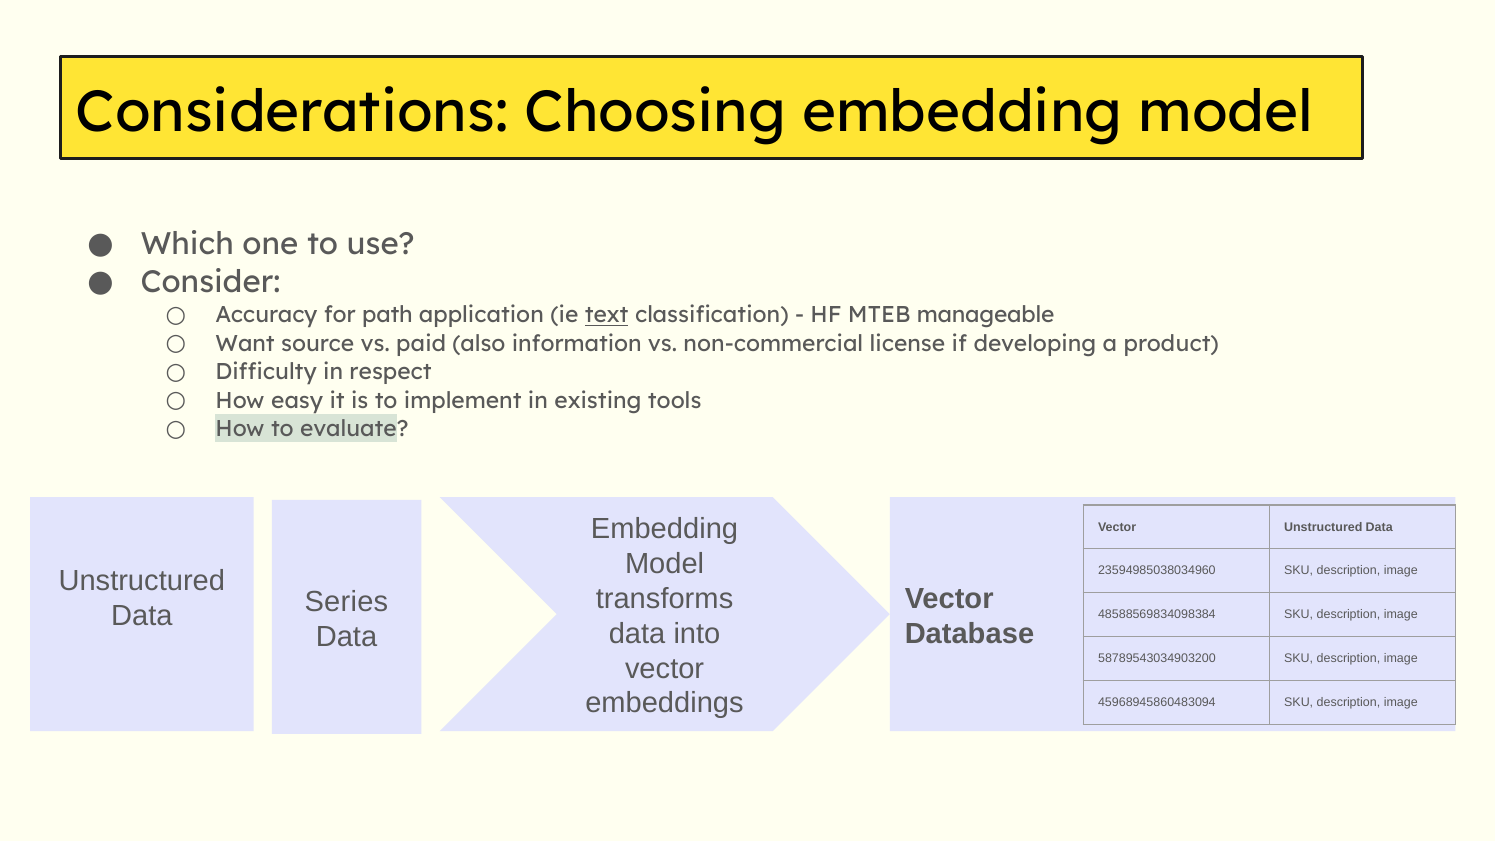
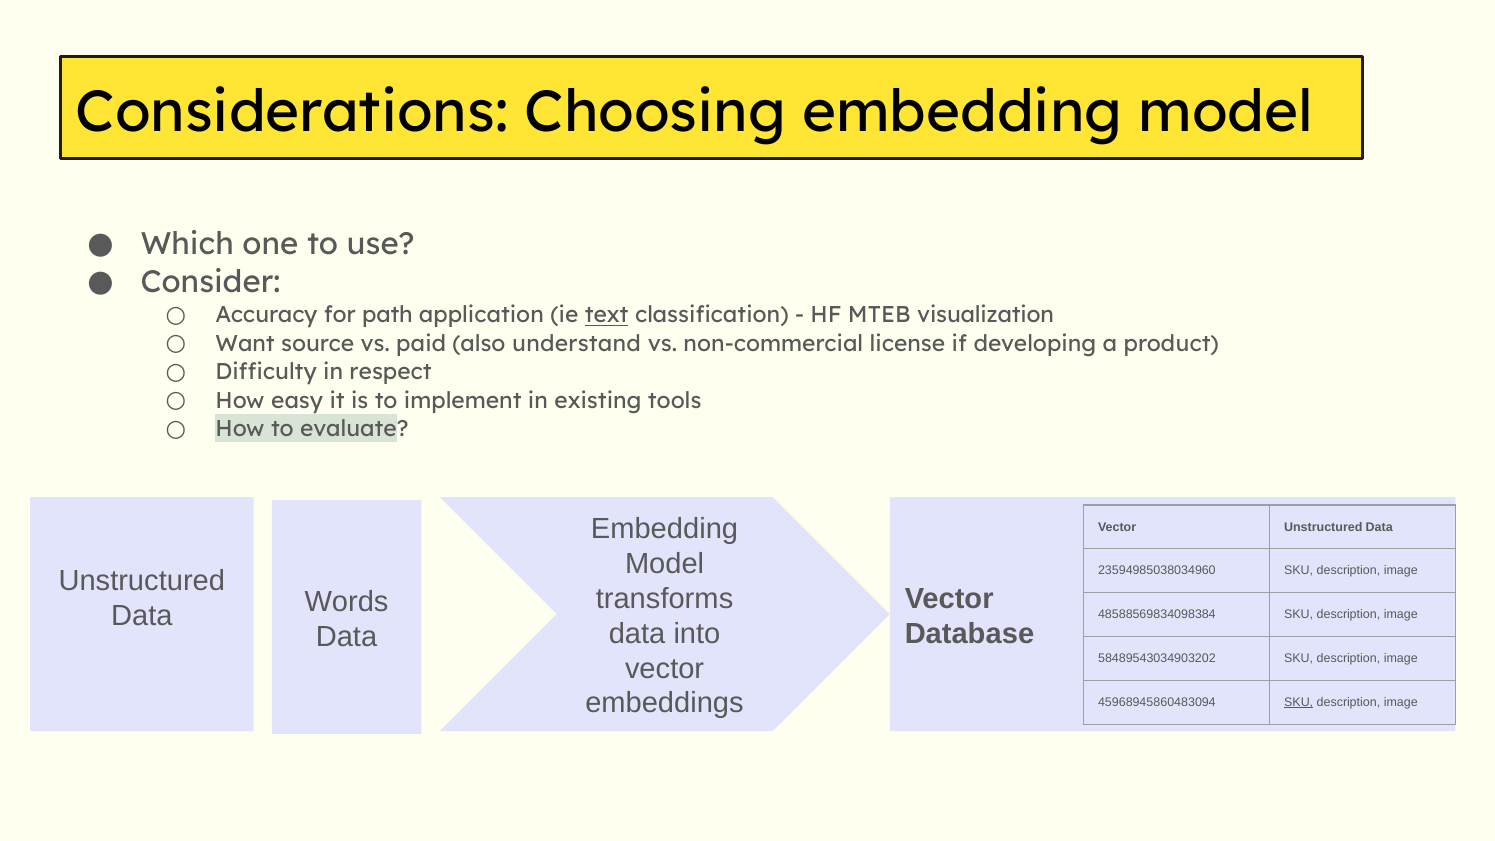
manageable: manageable -> visualization
information: information -> understand
Series: Series -> Words
58789543034903200: 58789543034903200 -> 58489543034903202
SKU at (1299, 702) underline: none -> present
